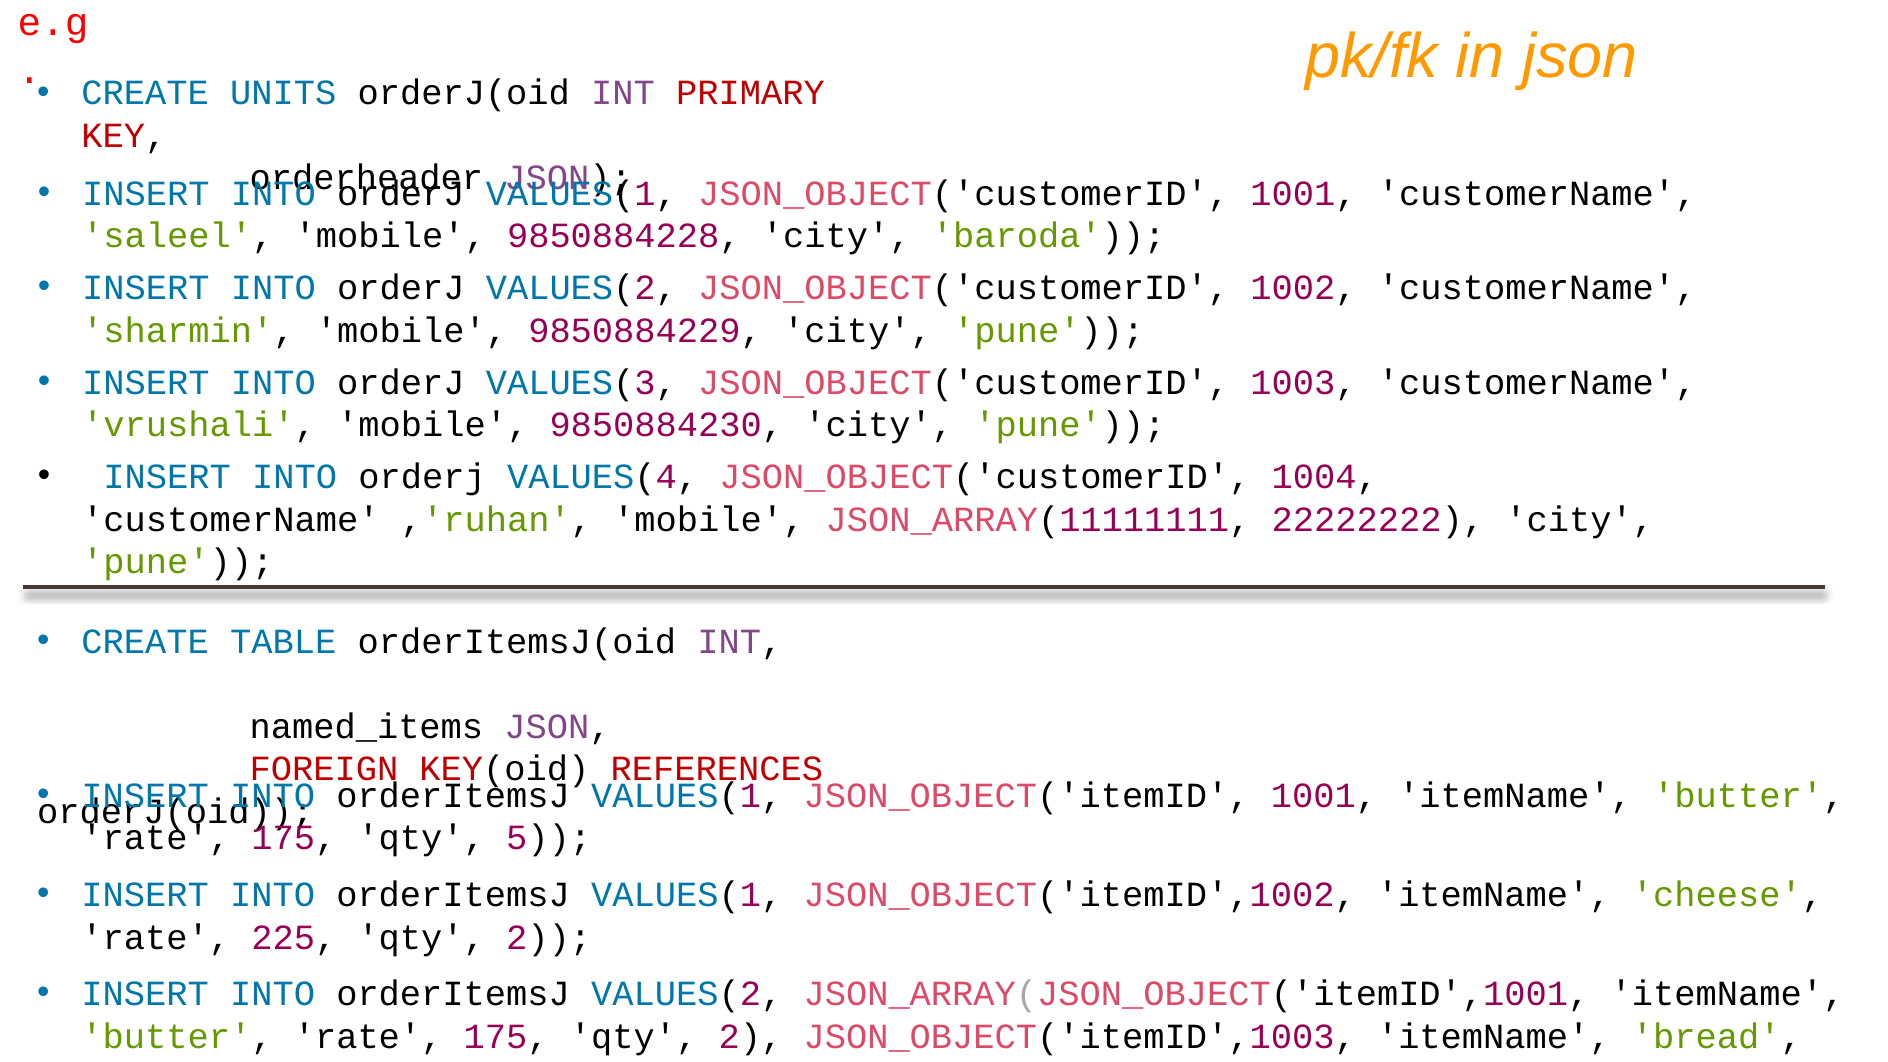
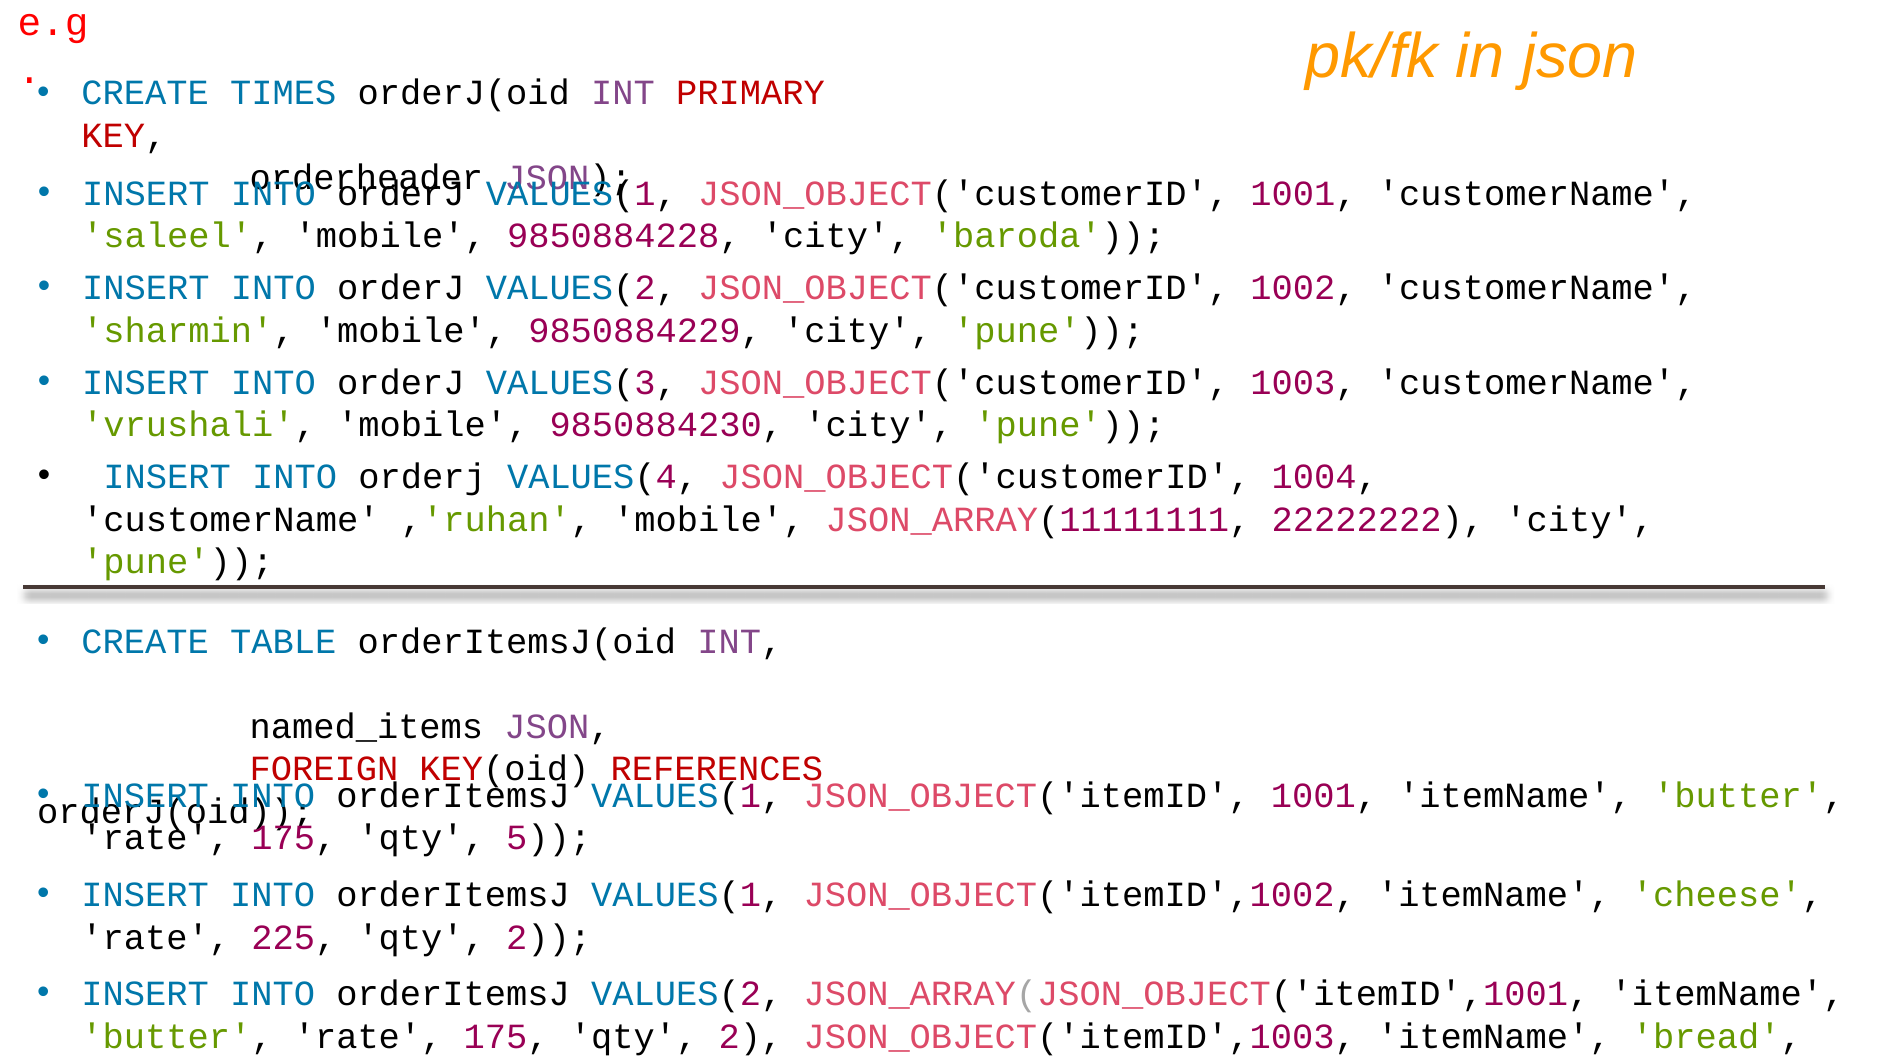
UNITS: UNITS -> TIMES
